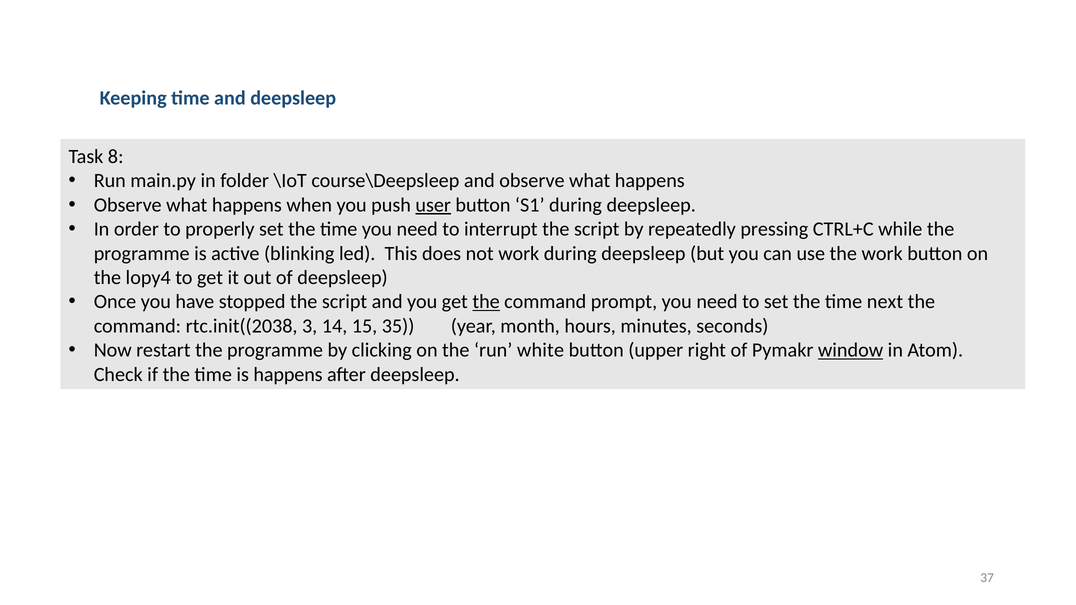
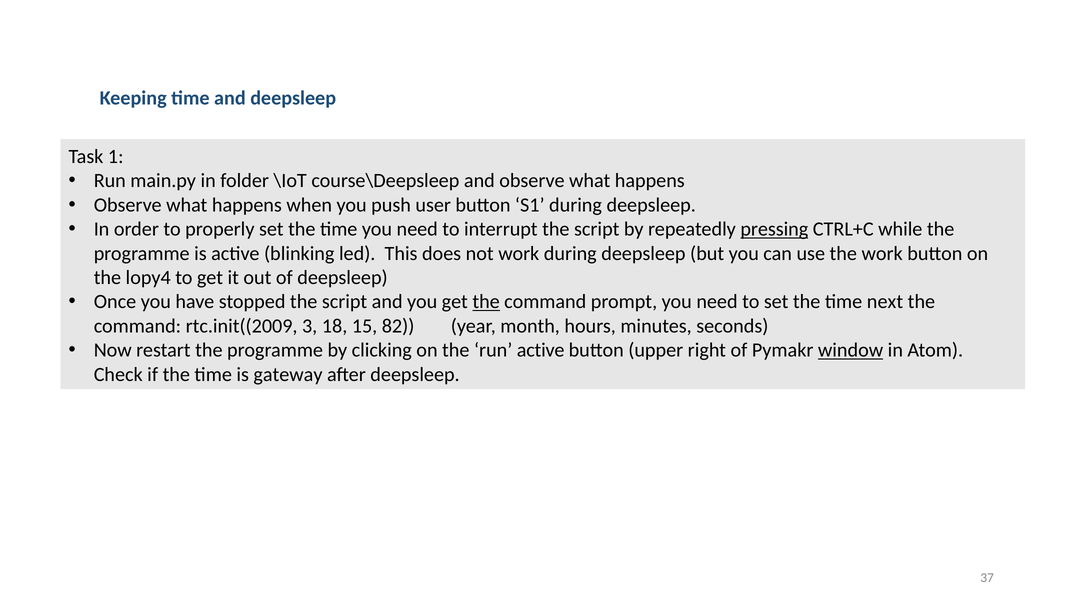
8: 8 -> 1
user underline: present -> none
pressing underline: none -> present
rtc.init((2038: rtc.init((2038 -> rtc.init((2009
14: 14 -> 18
35: 35 -> 82
run white: white -> active
is happens: happens -> gateway
